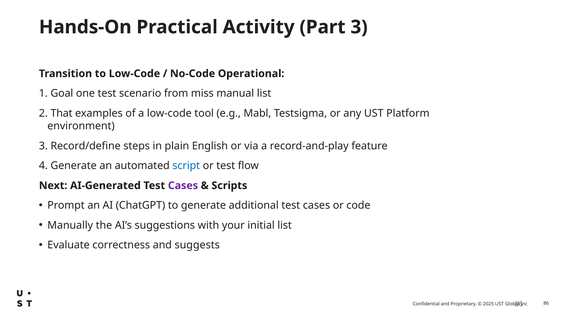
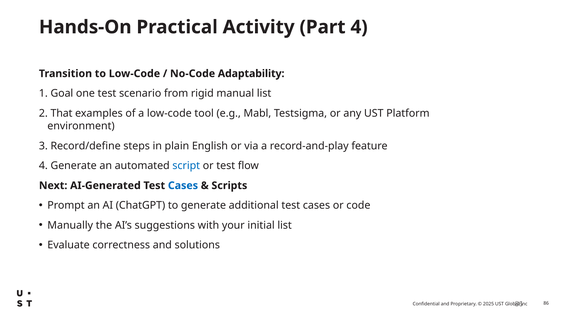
Part 3: 3 -> 4
Operational: Operational -> Adaptability
miss: miss -> rigid
Cases at (183, 185) colour: purple -> blue
suggests: suggests -> solutions
